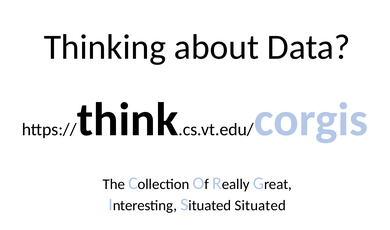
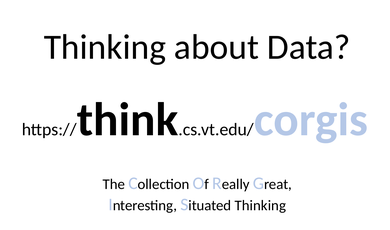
Situated Situated: Situated -> Thinking
